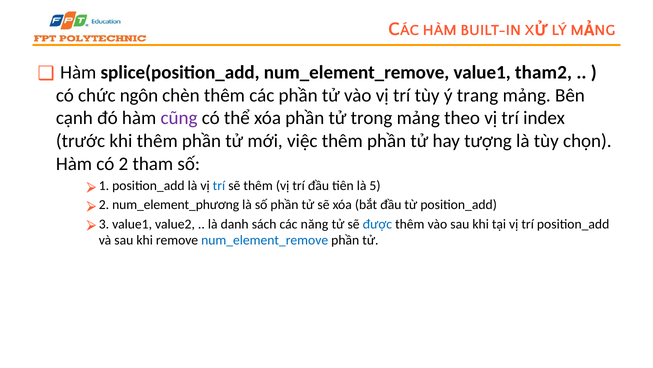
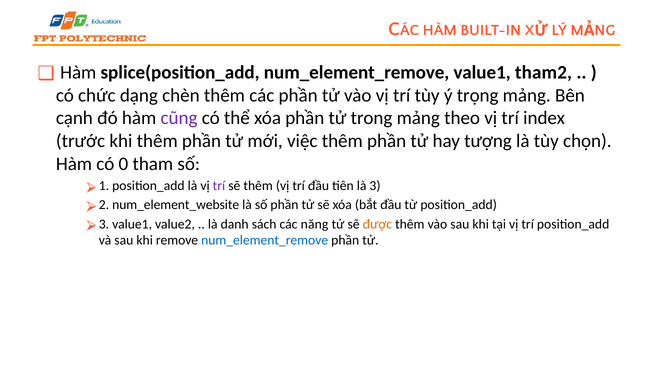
ngôn: ngôn -> dạng
trang: trang -> trọng
2: 2 -> 0
trí at (219, 186) colour: blue -> purple
5: 5 -> 3
num_element_phương: num_element_phương -> num_element_website
được colour: blue -> orange
